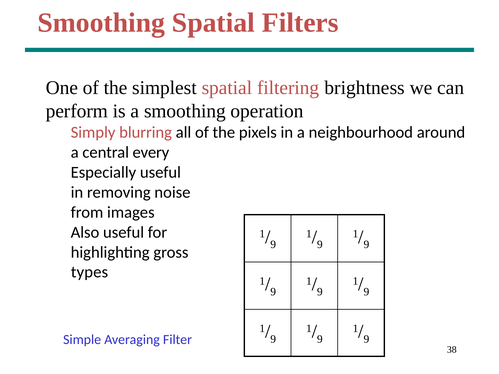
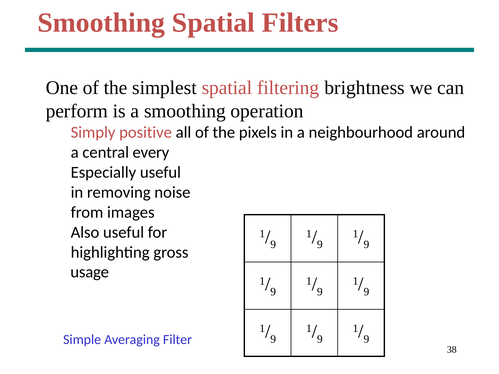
blurring: blurring -> positive
types: types -> usage
